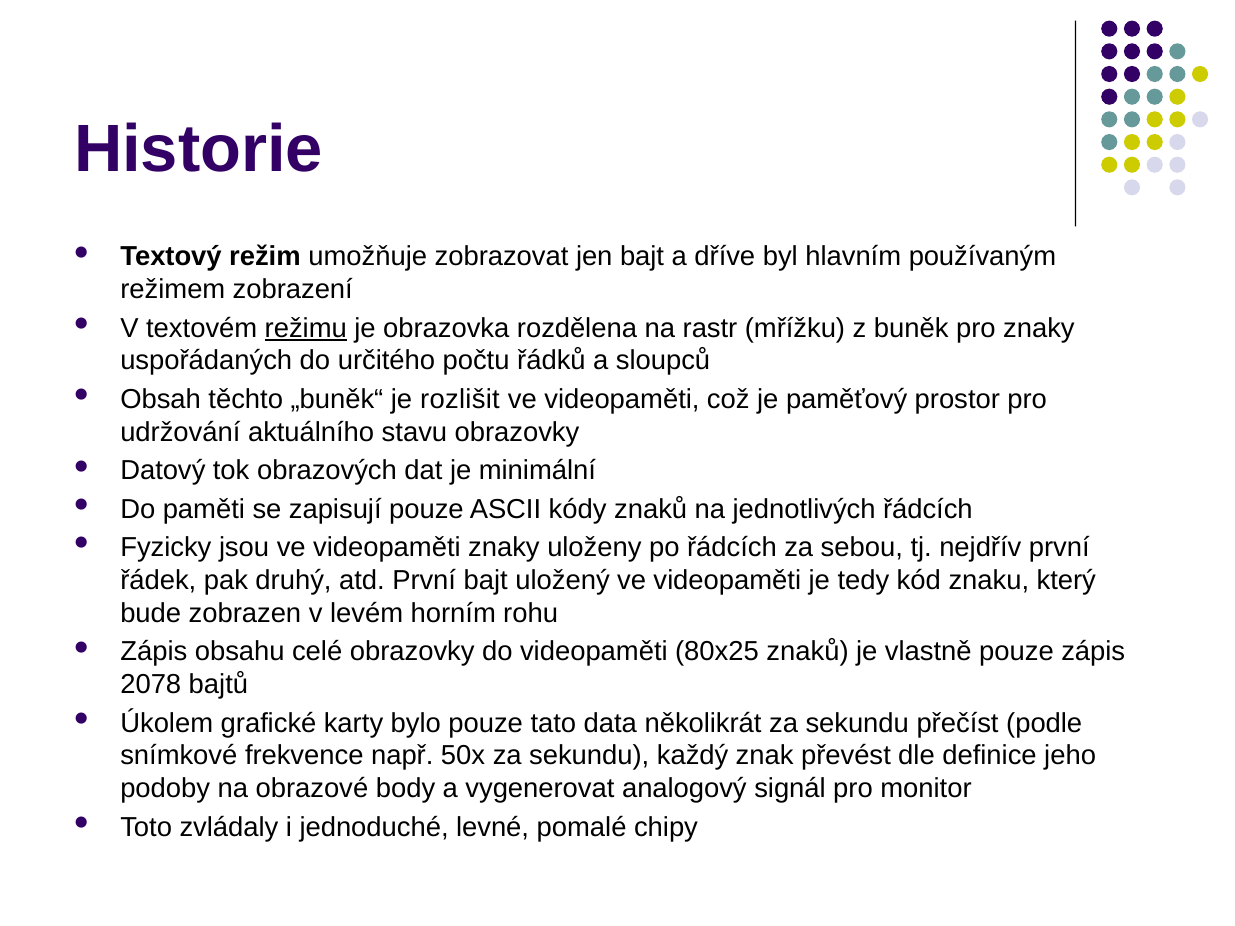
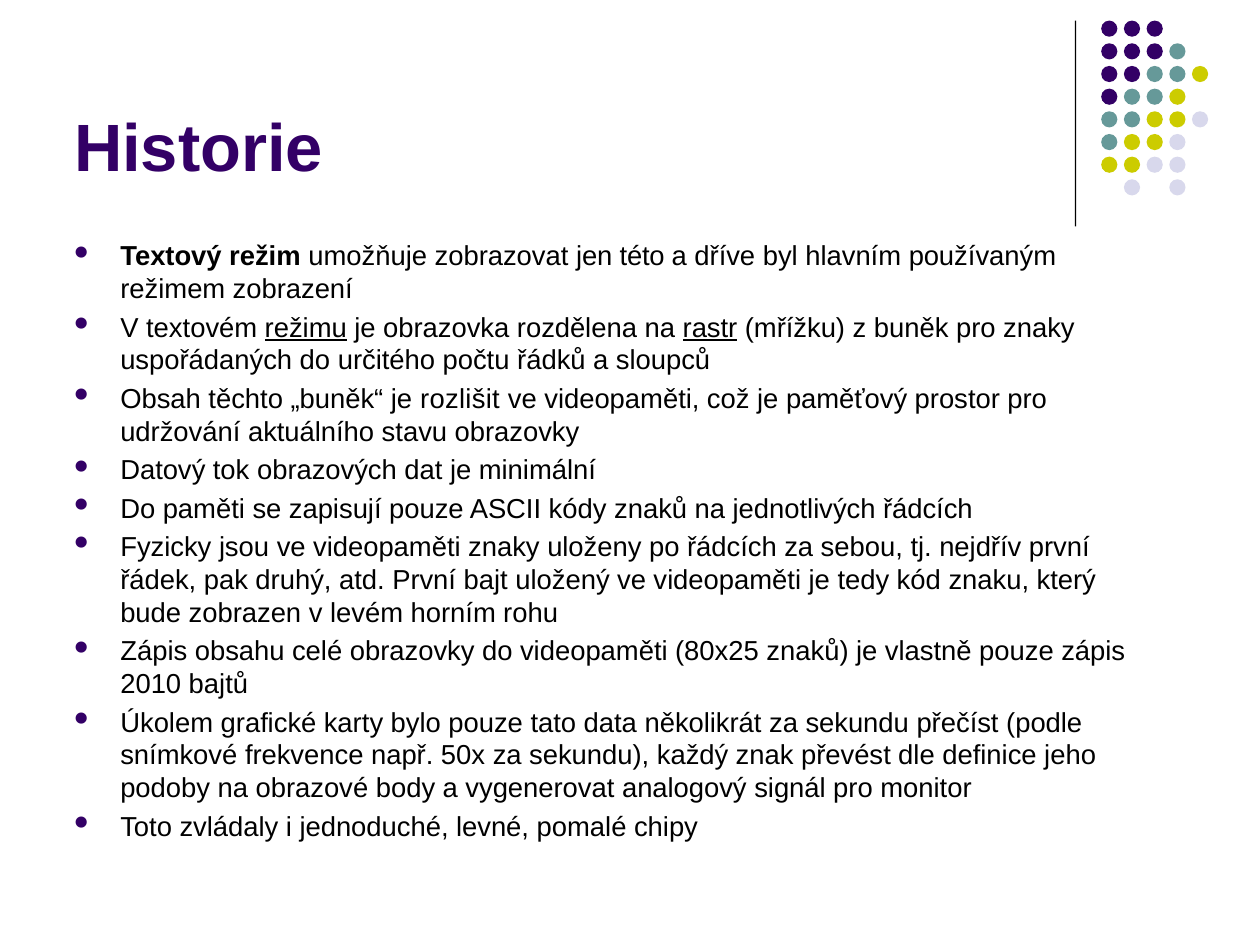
jen bajt: bajt -> této
rastr underline: none -> present
2078: 2078 -> 2010
